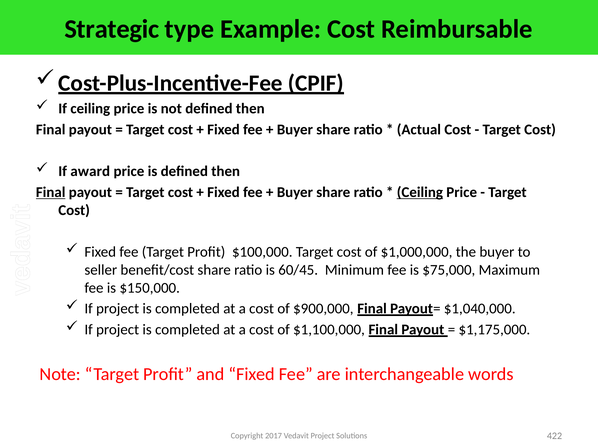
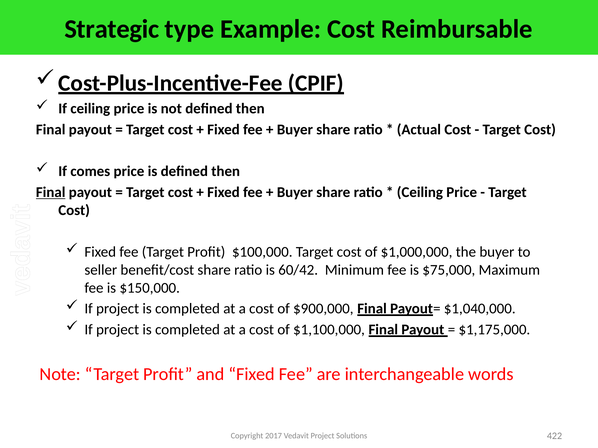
award: award -> comes
Ceiling at (420, 192) underline: present -> none
60/45: 60/45 -> 60/42
